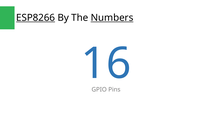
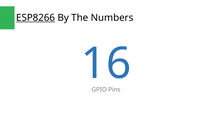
Numbers underline: present -> none
